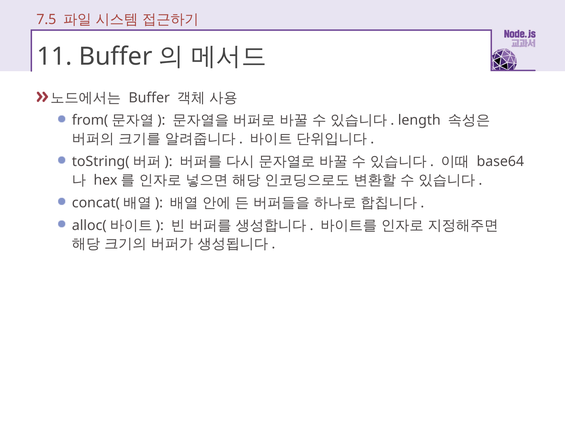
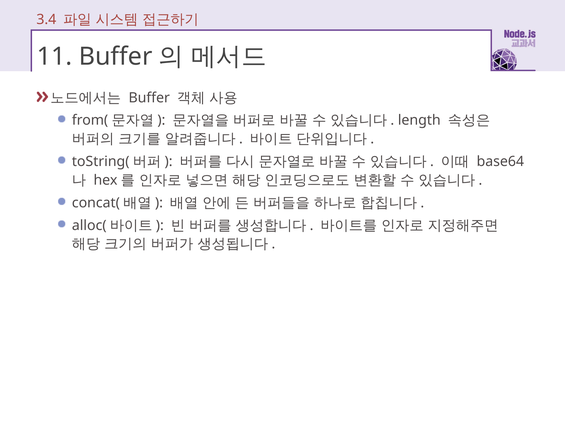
7.5: 7.5 -> 3.4
